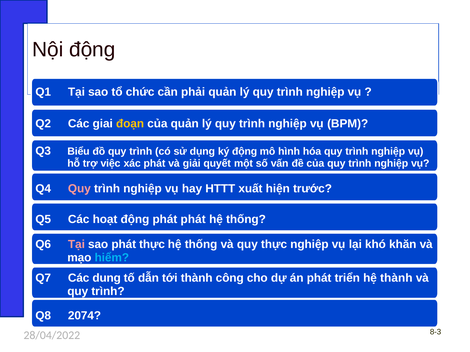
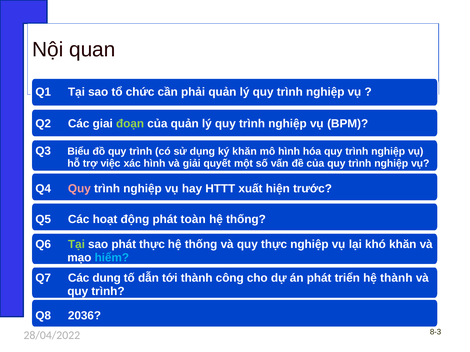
Nội động: động -> quan
đoạn colour: yellow -> light green
ký động: động -> khăn
xác phát: phát -> hình
phát phát: phát -> toàn
Tại at (76, 245) colour: pink -> light green
2074: 2074 -> 2036
